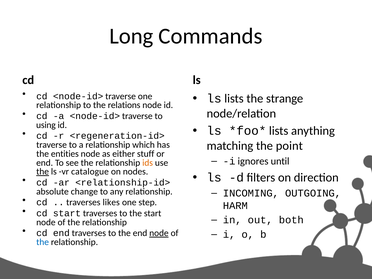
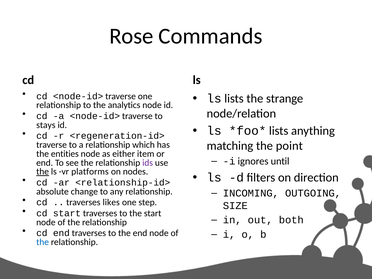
Long: Long -> Rose
relations: relations -> analytics
using: using -> stays
stuff: stuff -> item
ids colour: orange -> purple
catalogue: catalogue -> platforms
HARM: HARM -> SIZE
node at (159, 233) underline: present -> none
